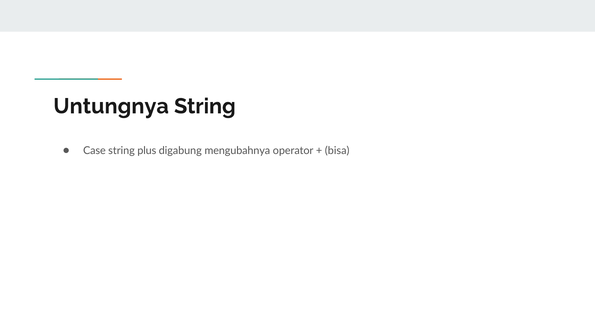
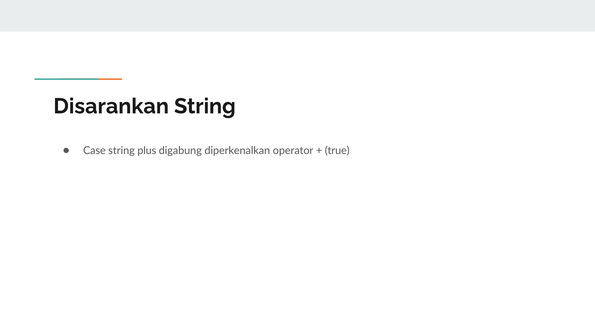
Untungnya: Untungnya -> Disarankan
mengubahnya: mengubahnya -> diperkenalkan
bisa: bisa -> true
